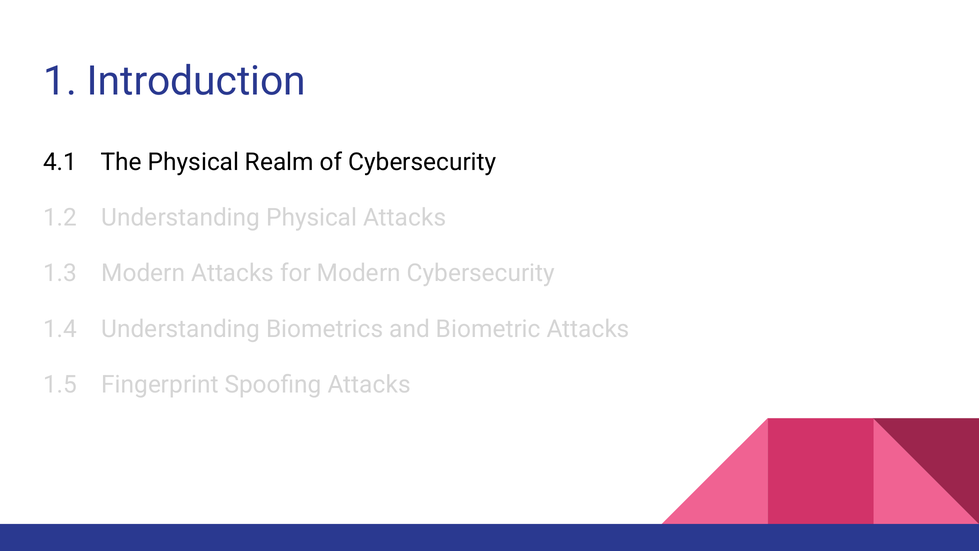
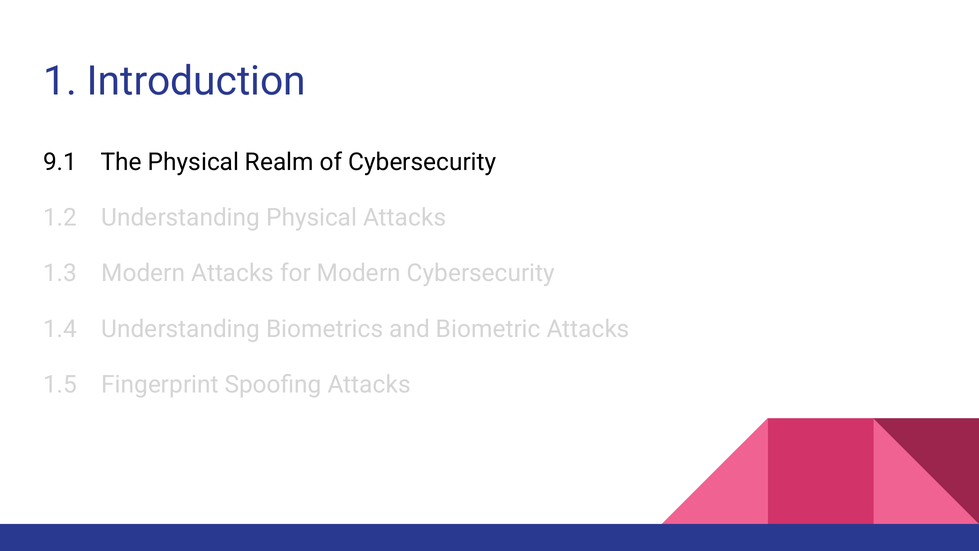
4.1: 4.1 -> 9.1
